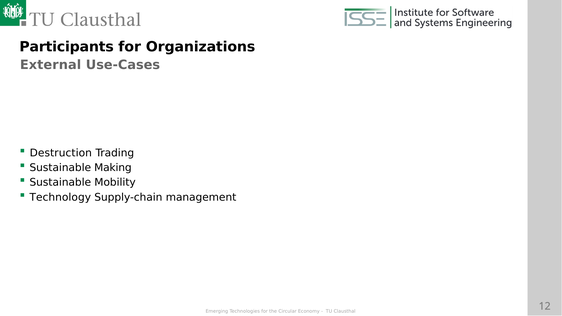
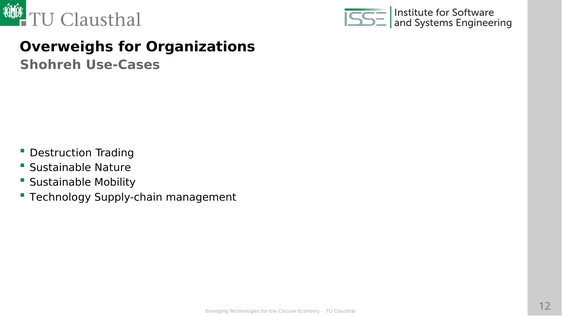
Participants: Participants -> Overweighs
External: External -> Shohreh
Making: Making -> Nature
